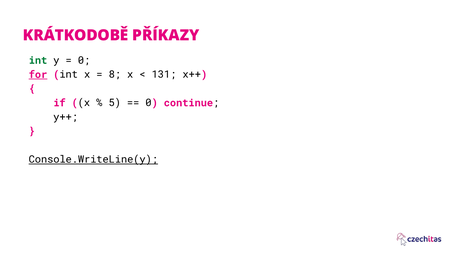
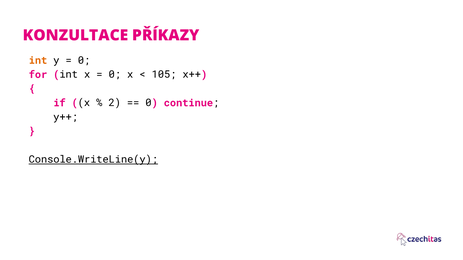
KRÁTKODOBĚ: KRÁTKODOBĚ -> KONZULTACE
int at (38, 60) colour: green -> orange
for underline: present -> none
8 at (115, 75): 8 -> 0
131: 131 -> 105
5: 5 -> 2
